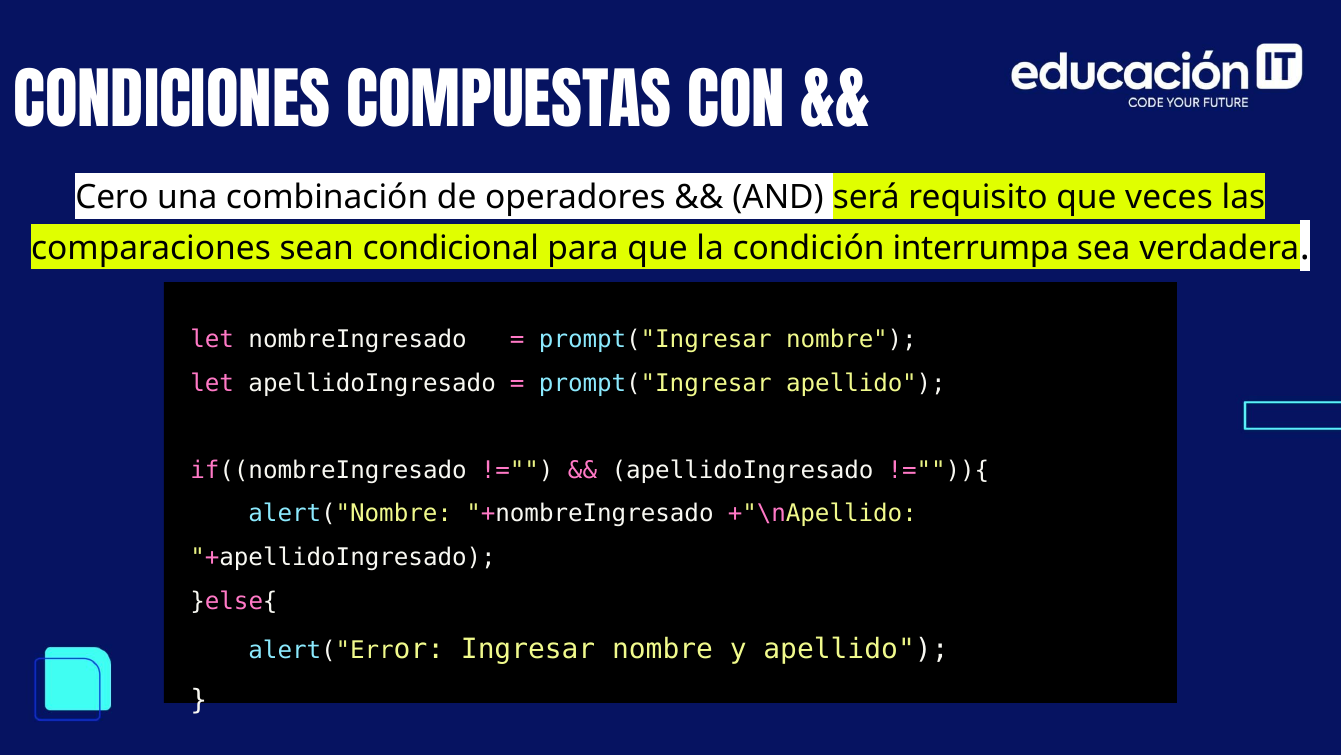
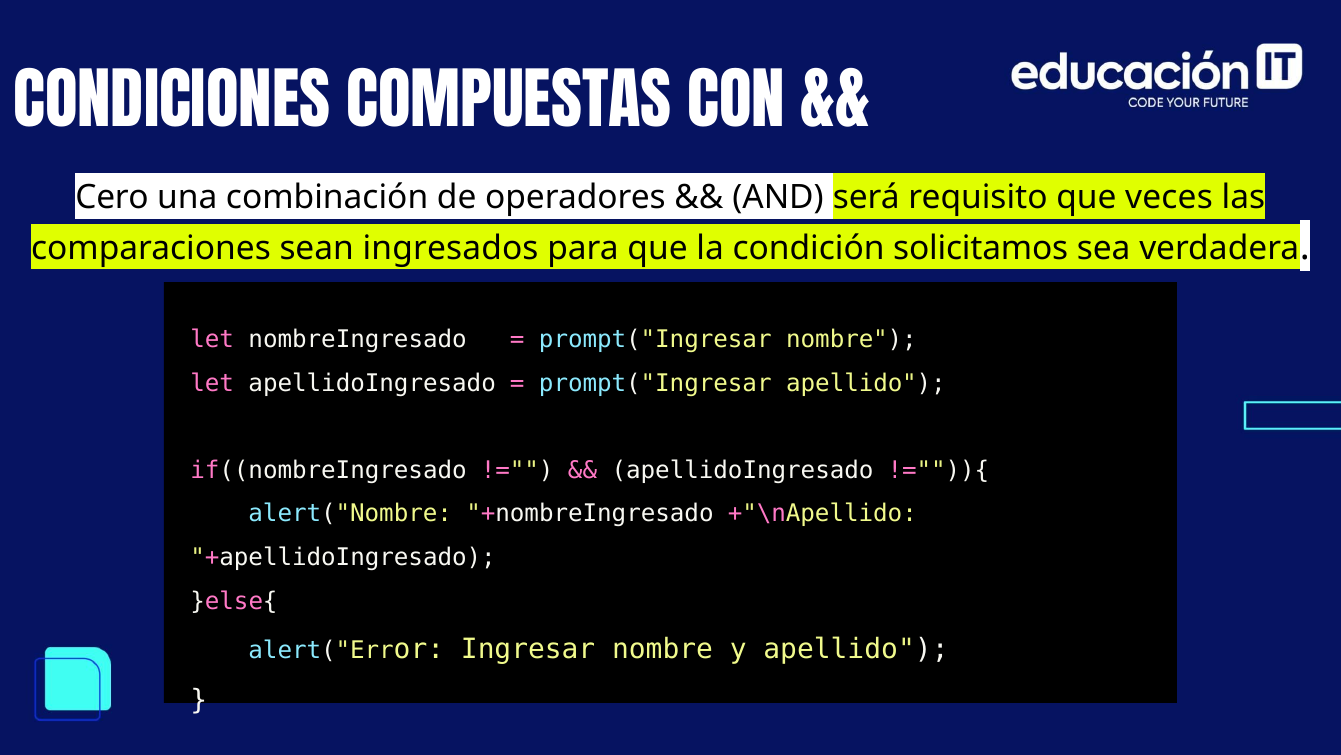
condicional: condicional -> ingresados
interrumpa: interrumpa -> solicitamos
